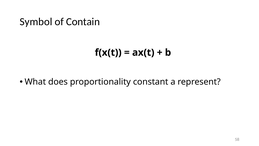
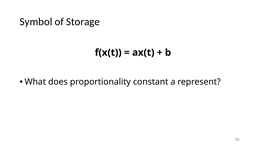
Contain: Contain -> Storage
